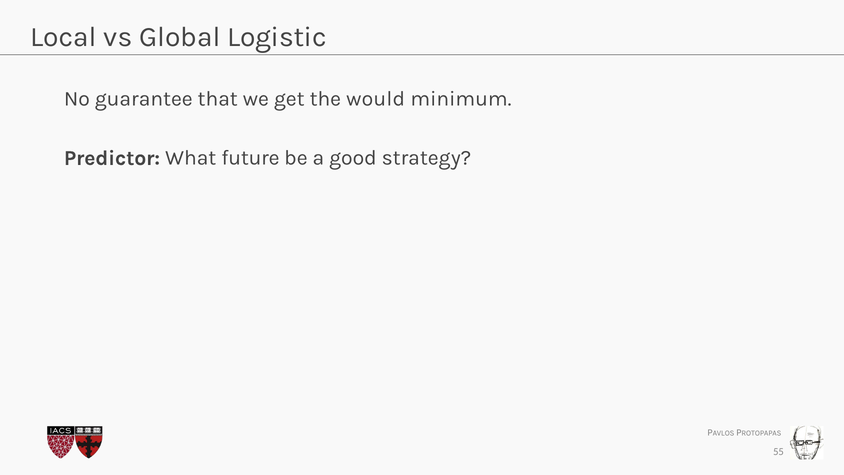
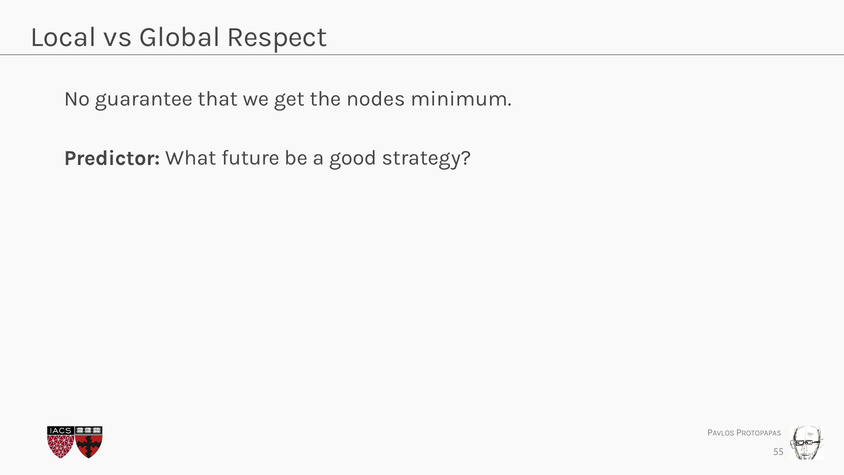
Logistic: Logistic -> Respect
would: would -> nodes
